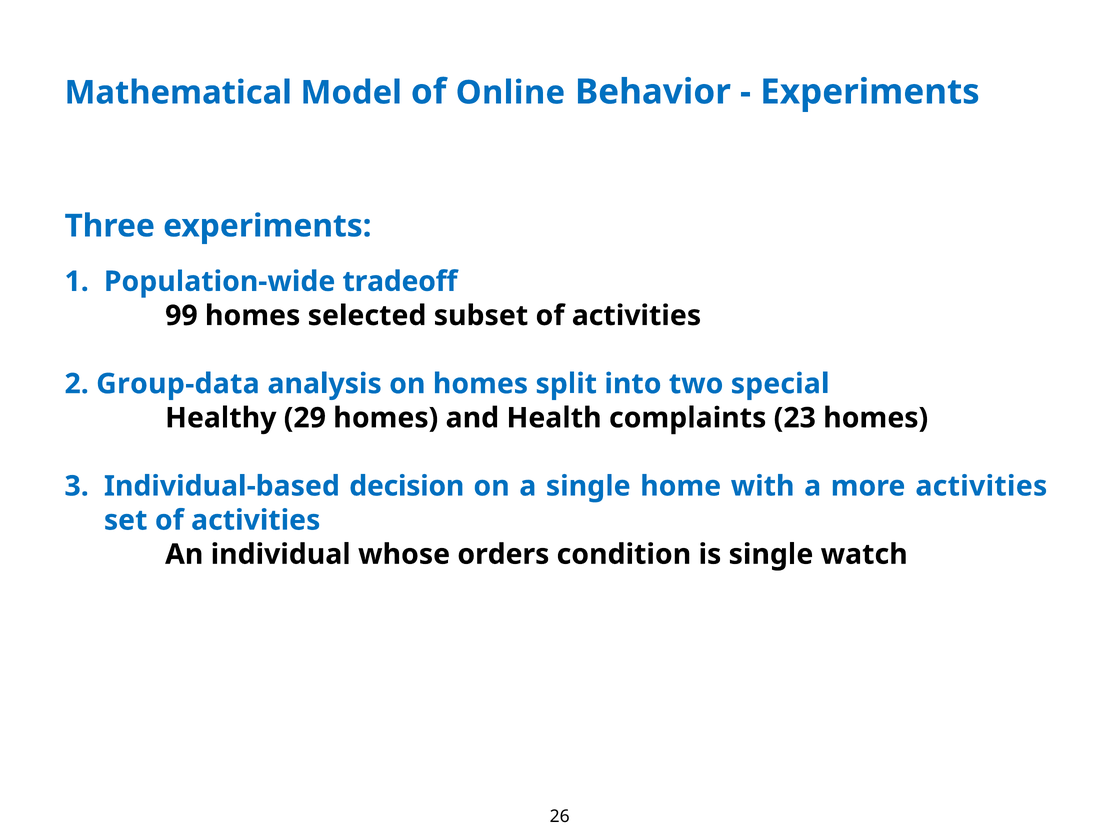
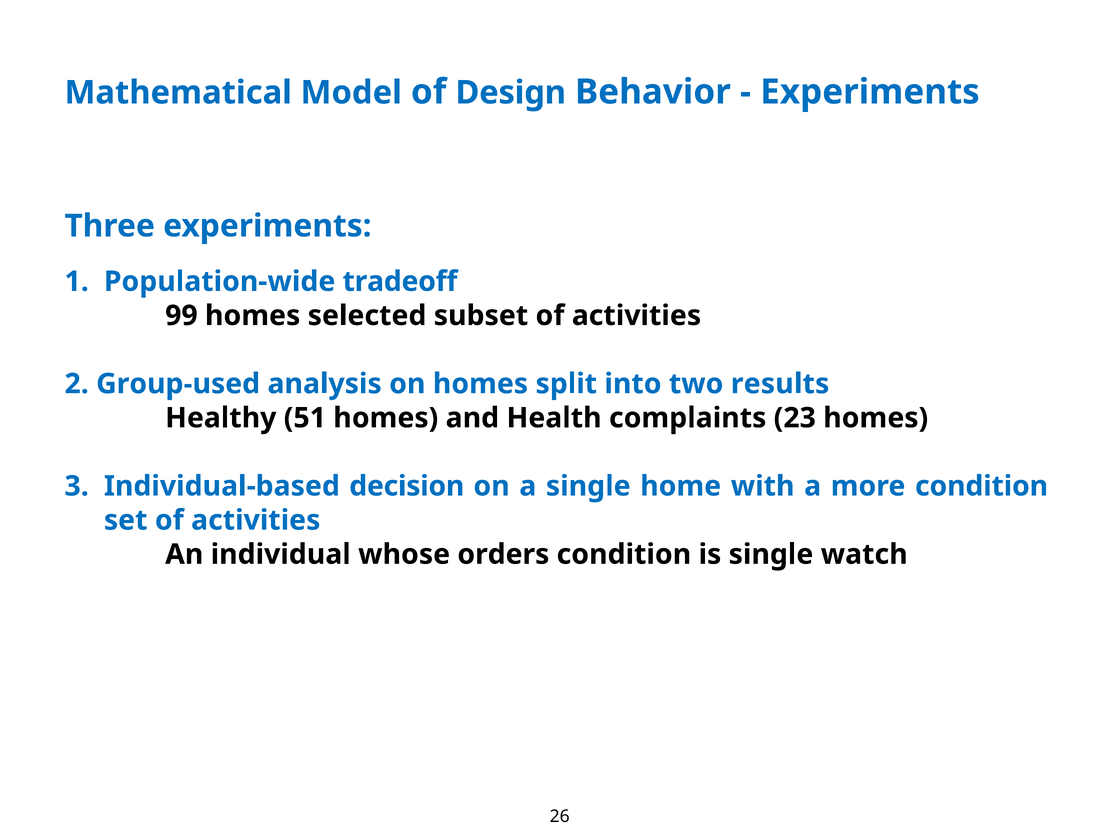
Online: Online -> Design
Group-data: Group-data -> Group-used
special: special -> results
29: 29 -> 51
more activities: activities -> condition
